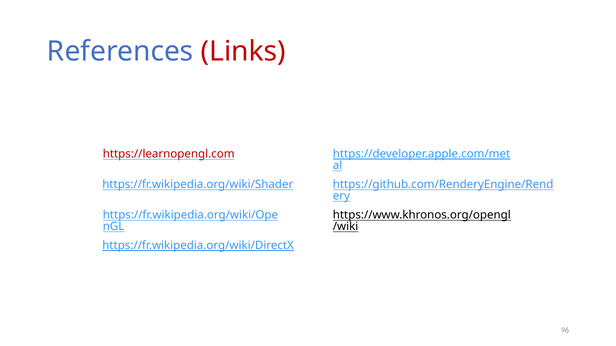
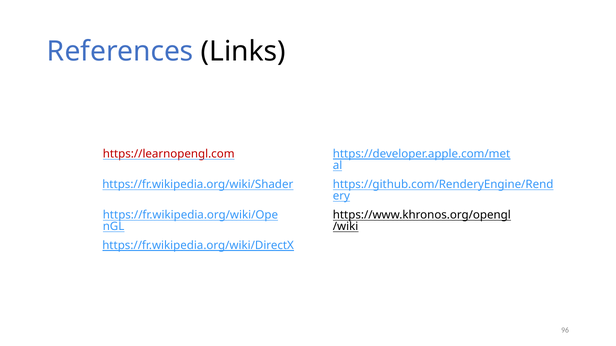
Links colour: red -> black
